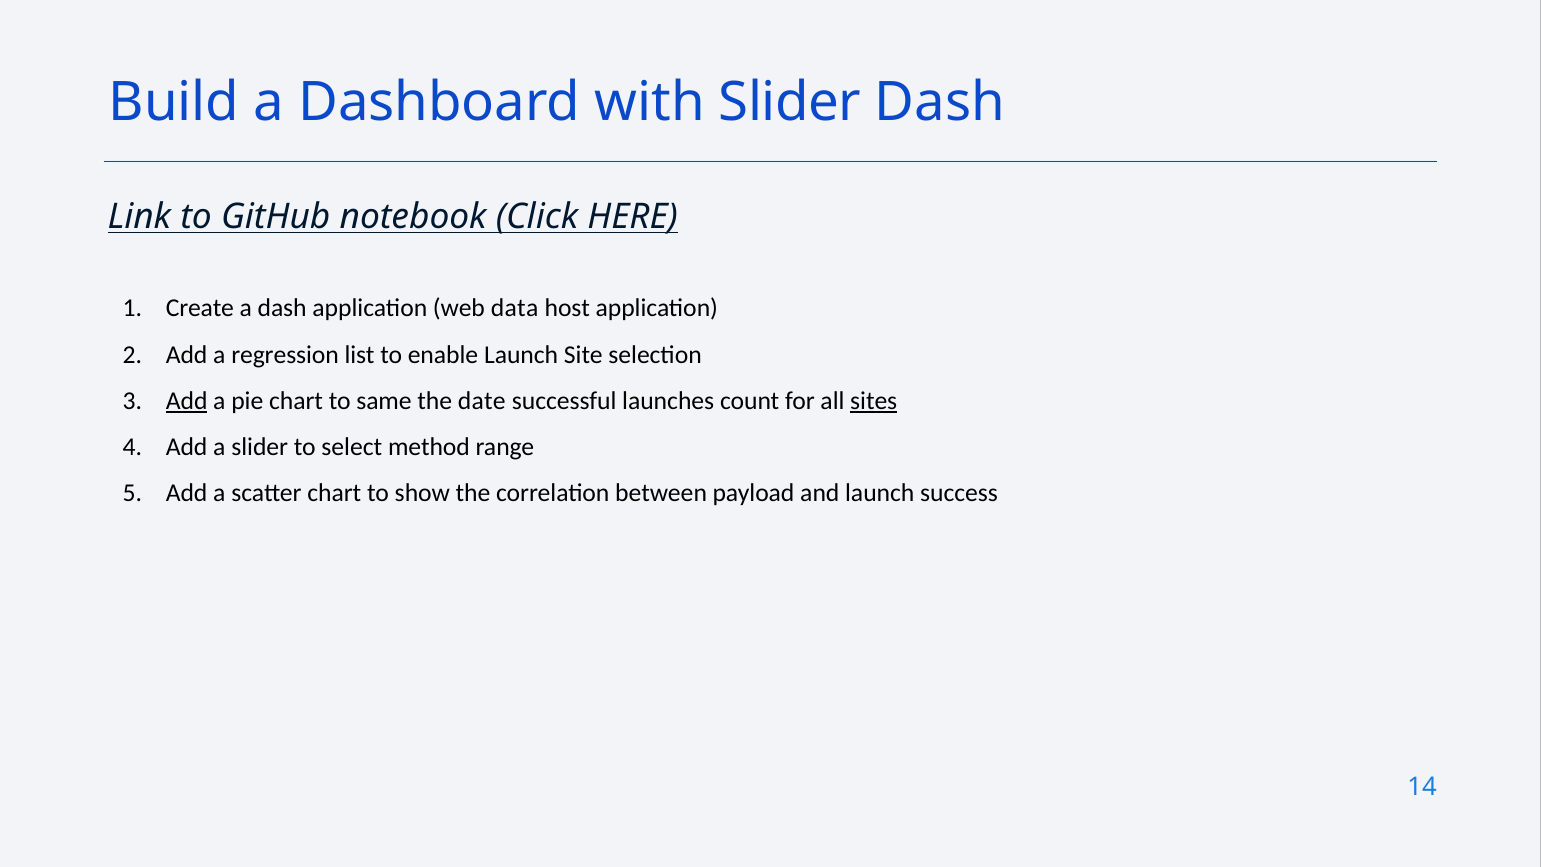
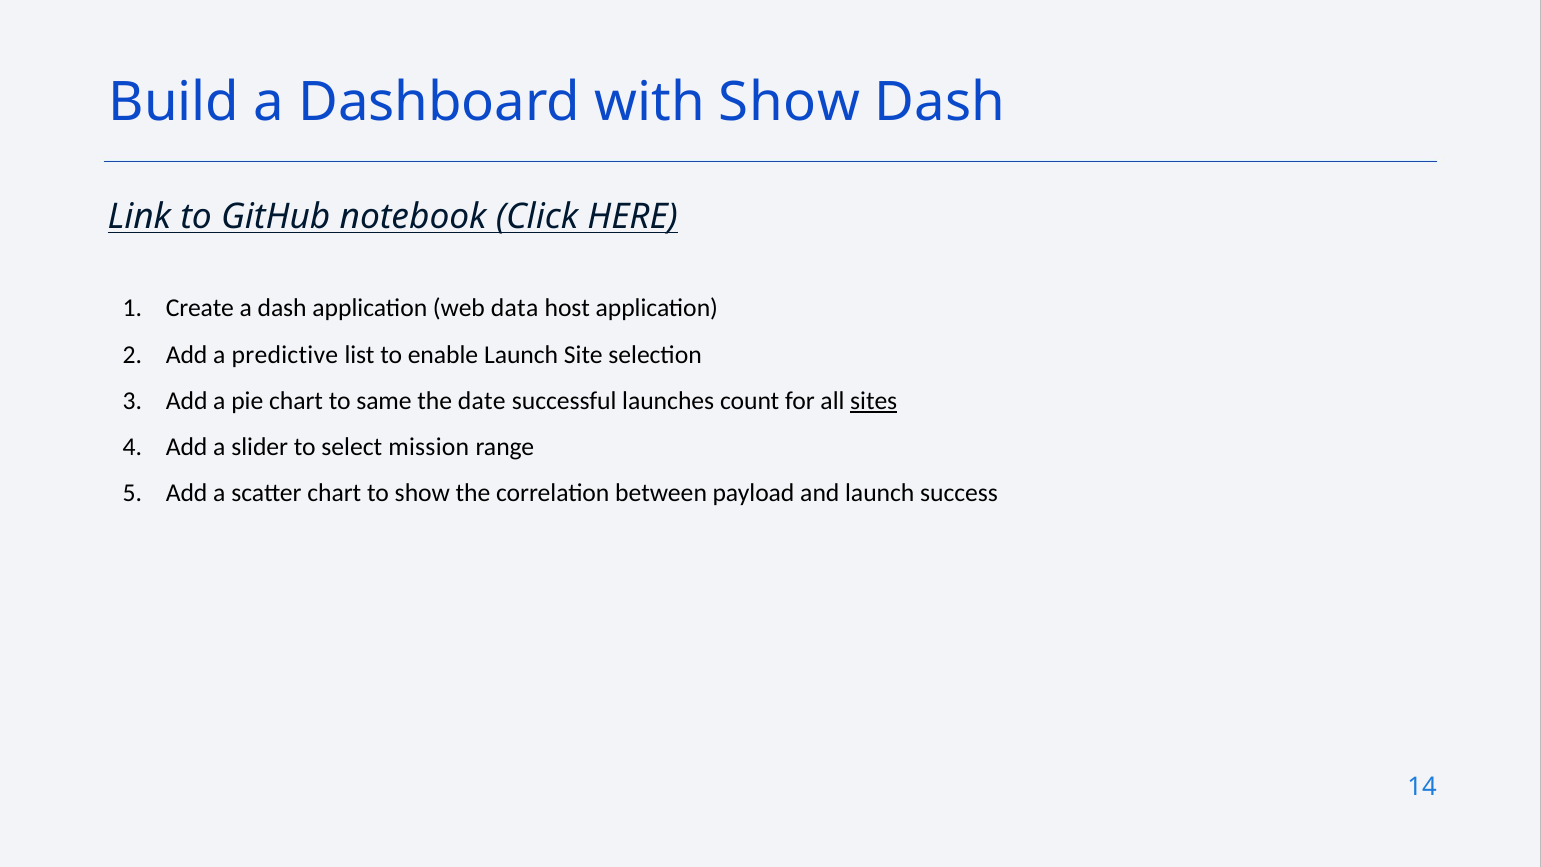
with Slider: Slider -> Show
regression: regression -> predictive
Add at (187, 401) underline: present -> none
method: method -> mission
